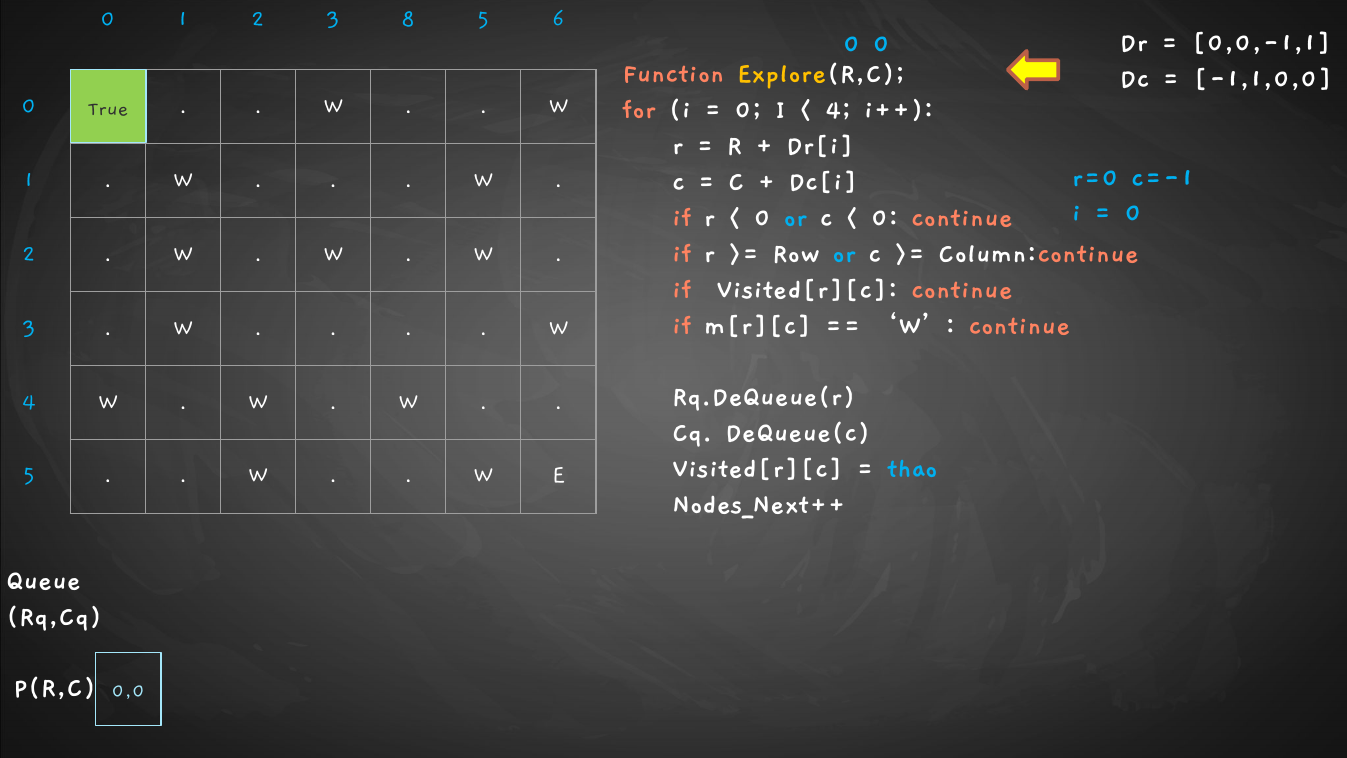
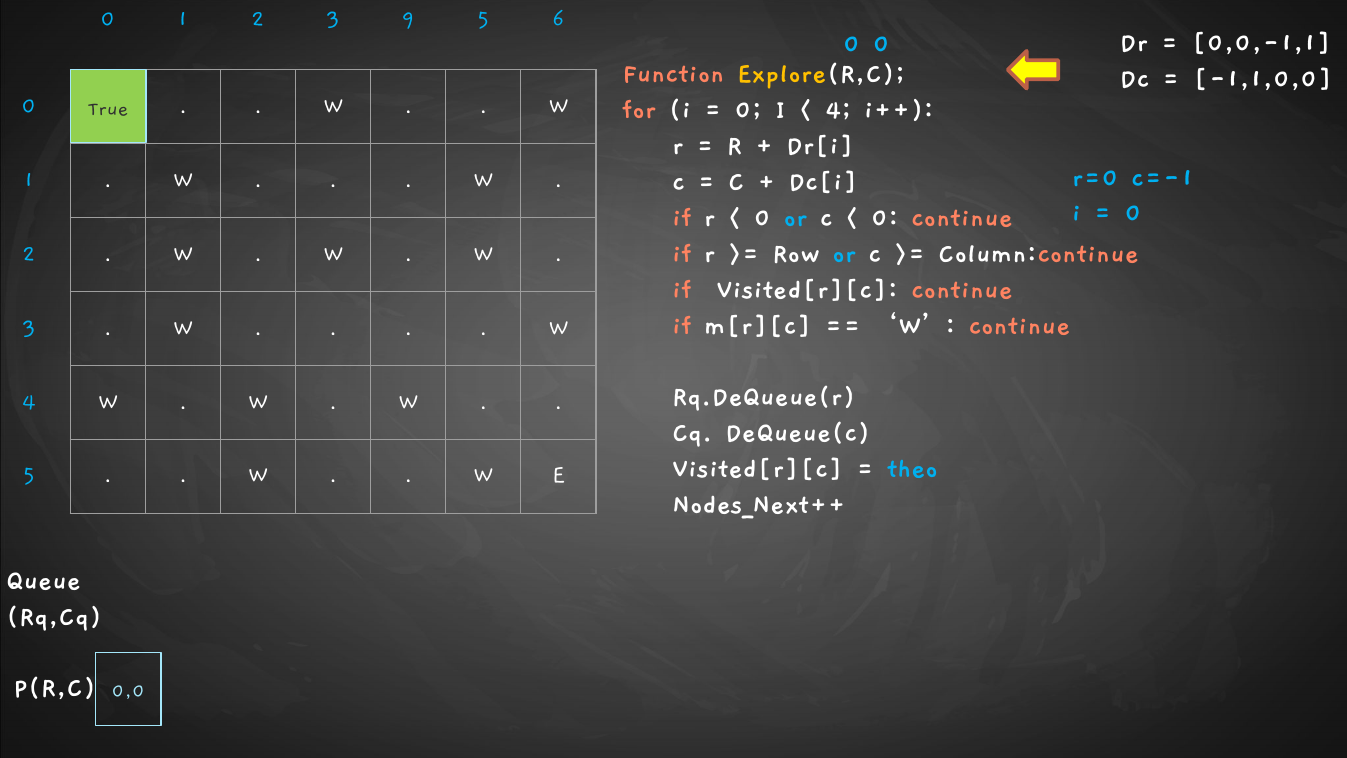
8: 8 -> 9
thao: thao -> theo
